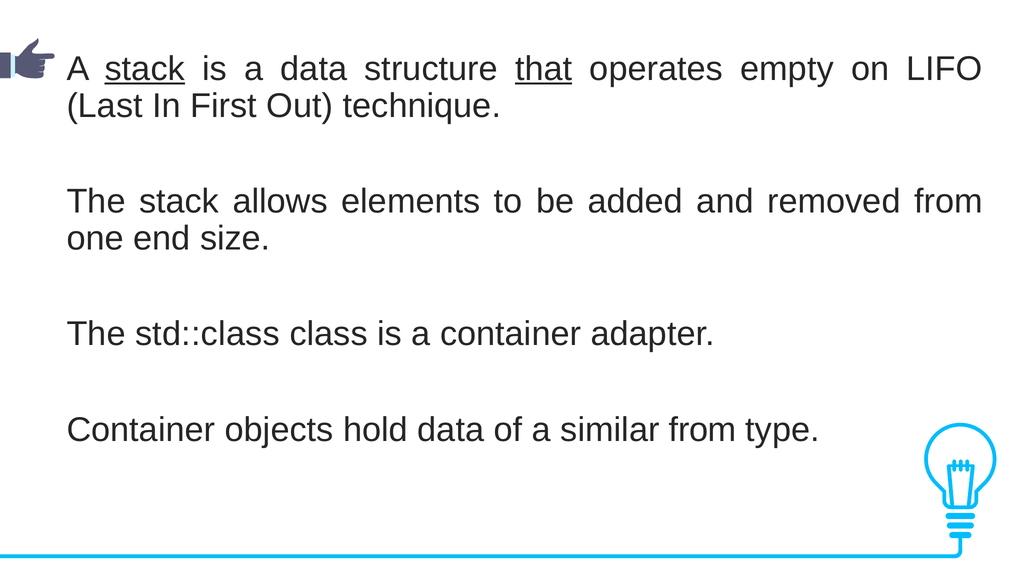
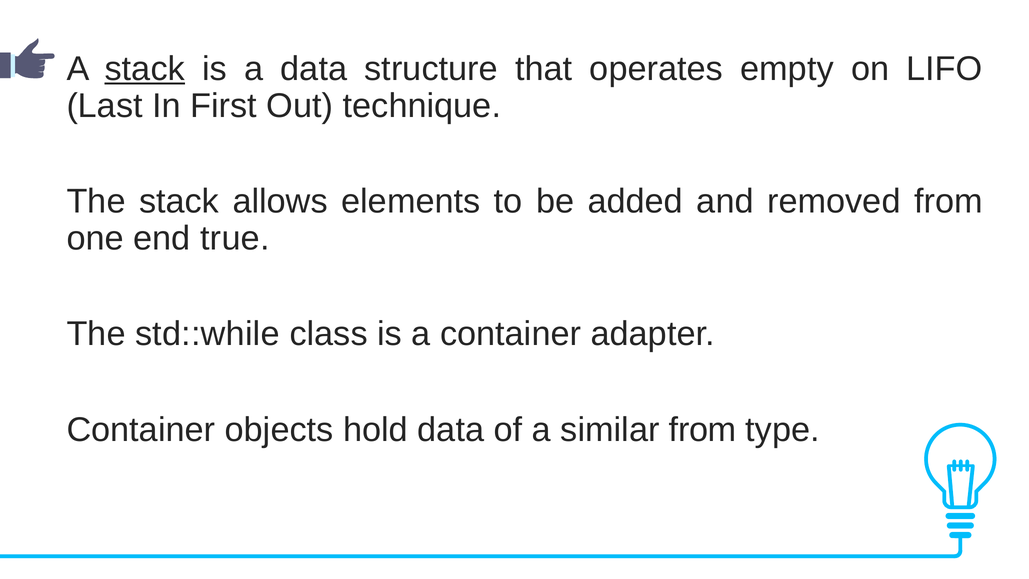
that underline: present -> none
size: size -> true
std::class: std::class -> std::while
